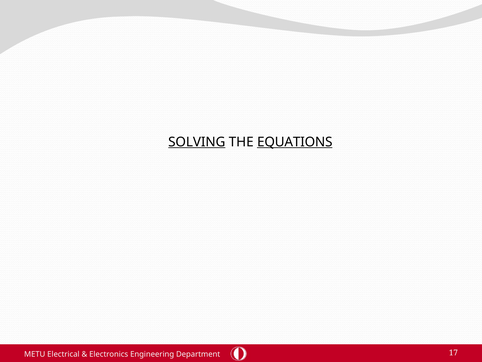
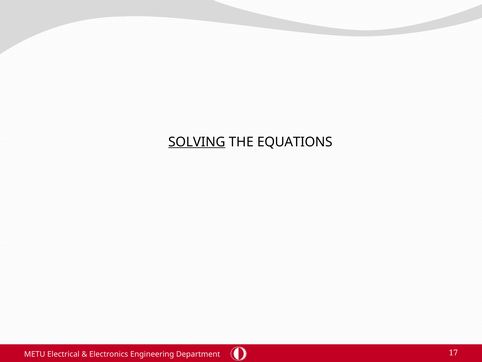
EQUATIONS underline: present -> none
